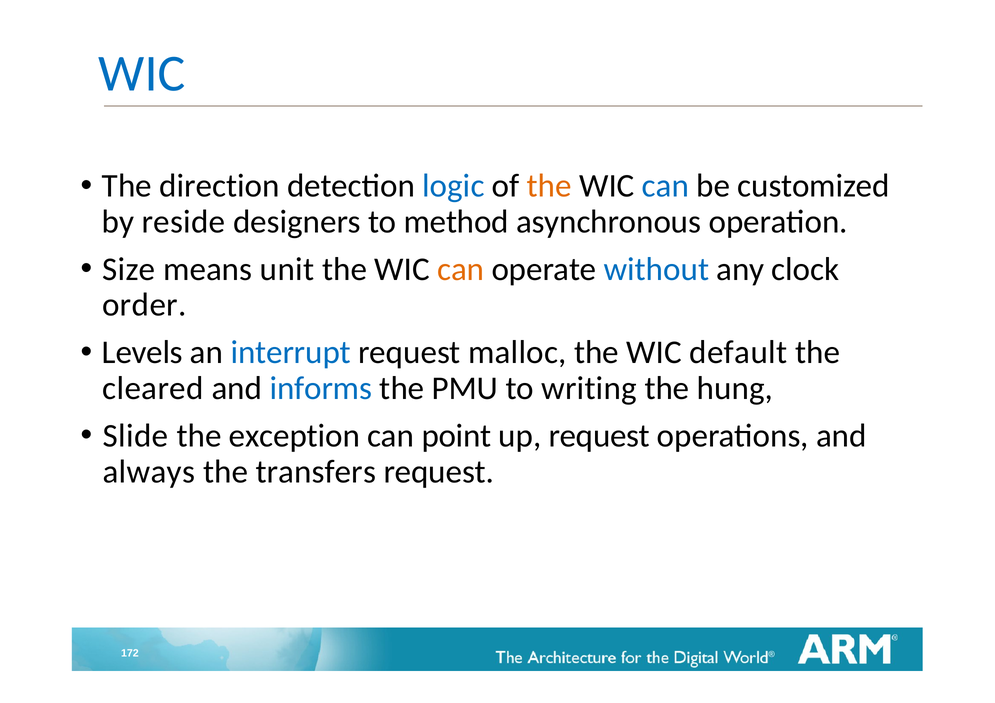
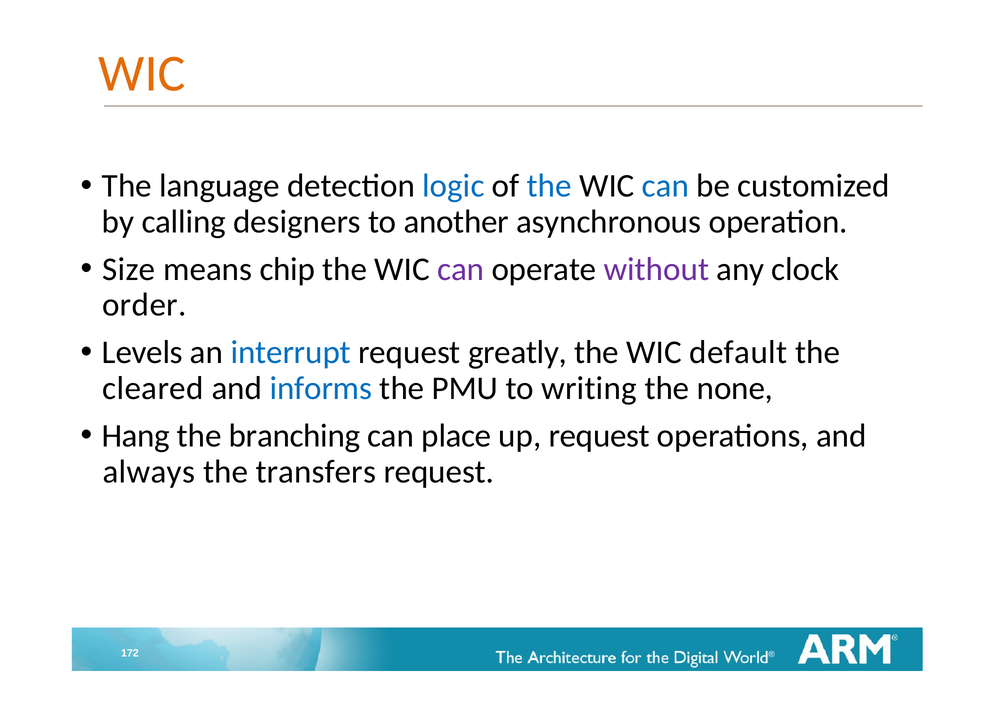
WIC at (142, 73) colour: blue -> orange
direction: direction -> language
the at (549, 186) colour: orange -> blue
reside: reside -> calling
method: method -> another
unit: unit -> chip
can at (461, 269) colour: orange -> purple
without colour: blue -> purple
malloc: malloc -> greatly
hung: hung -> none
Slide: Slide -> Hang
exception: exception -> branching
point: point -> place
